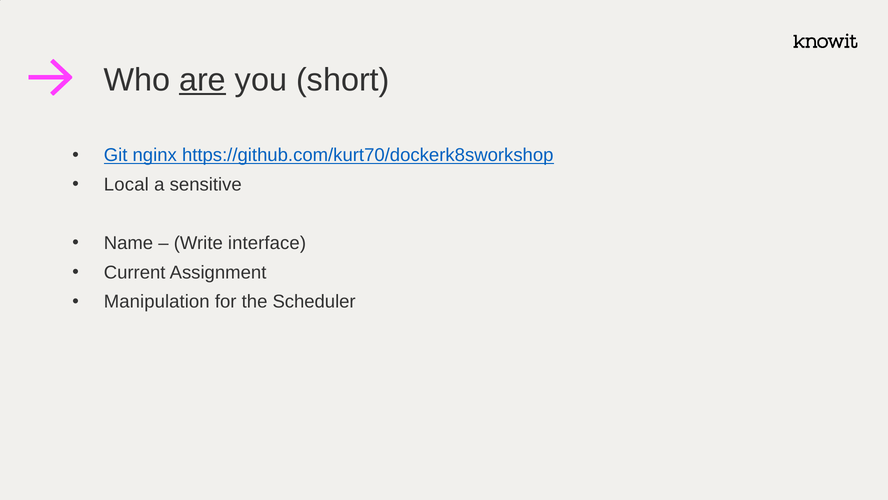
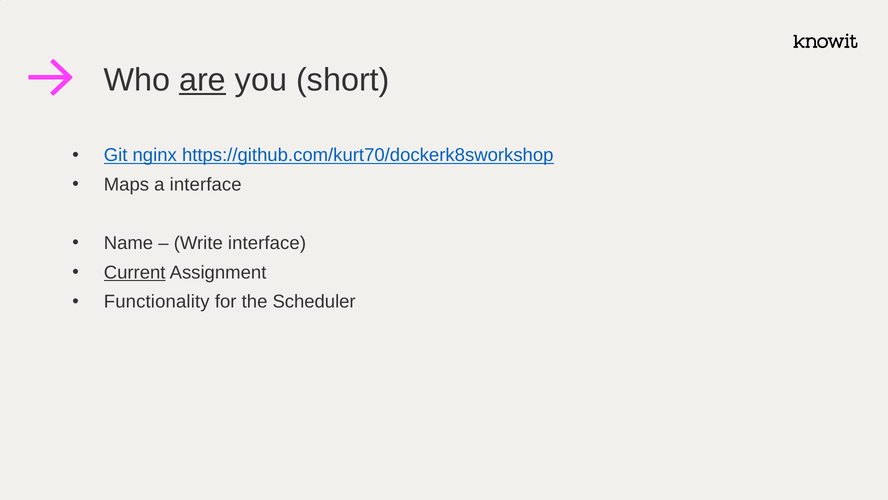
Local: Local -> Maps
a sensitive: sensitive -> interface
Current underline: none -> present
Manipulation: Manipulation -> Functionality
